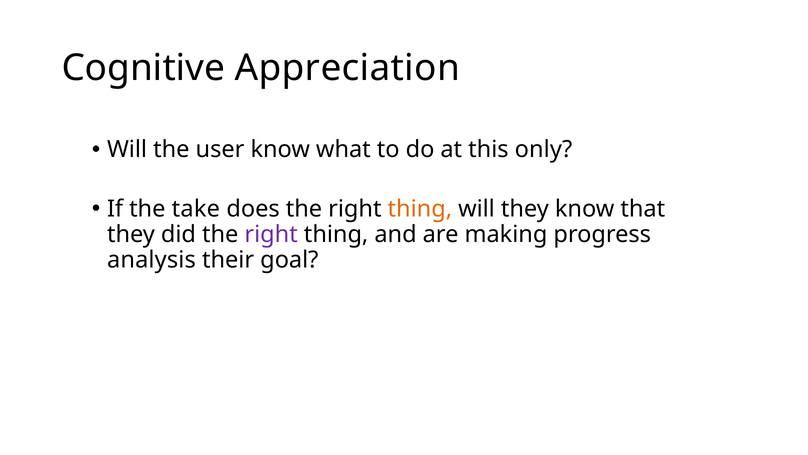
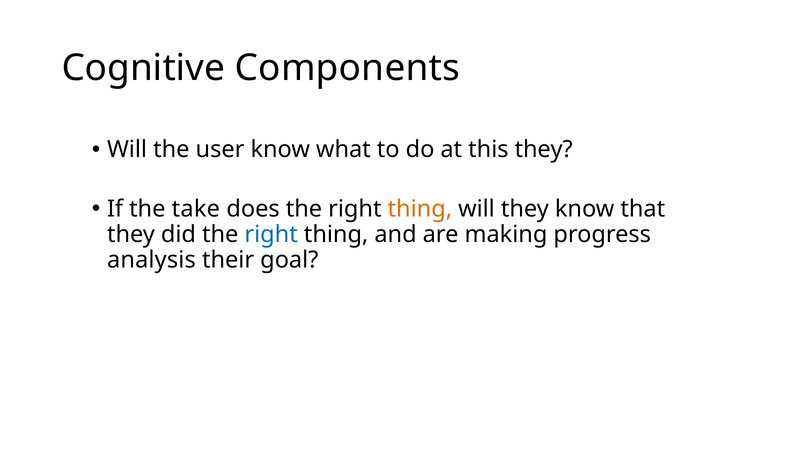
Appreciation: Appreciation -> Components
this only: only -> they
right at (271, 234) colour: purple -> blue
